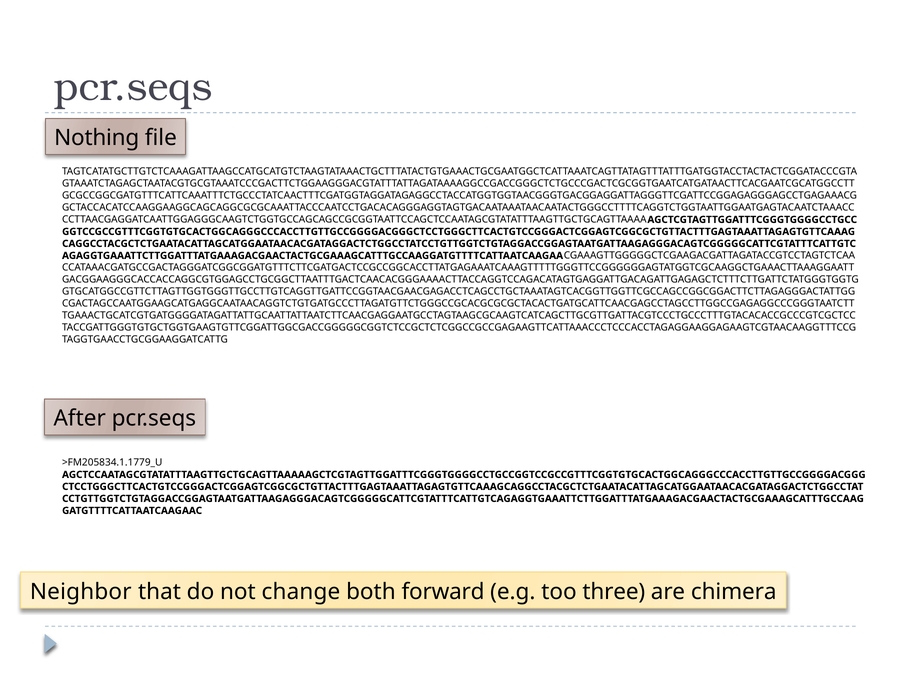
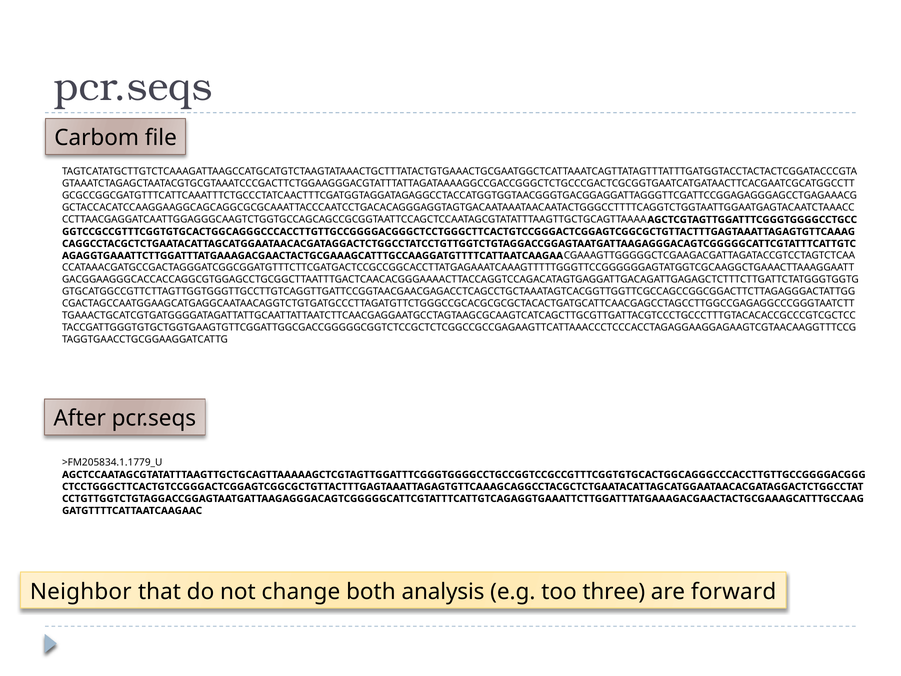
Nothing: Nothing -> Carbom
forward: forward -> analysis
chimera: chimera -> forward
